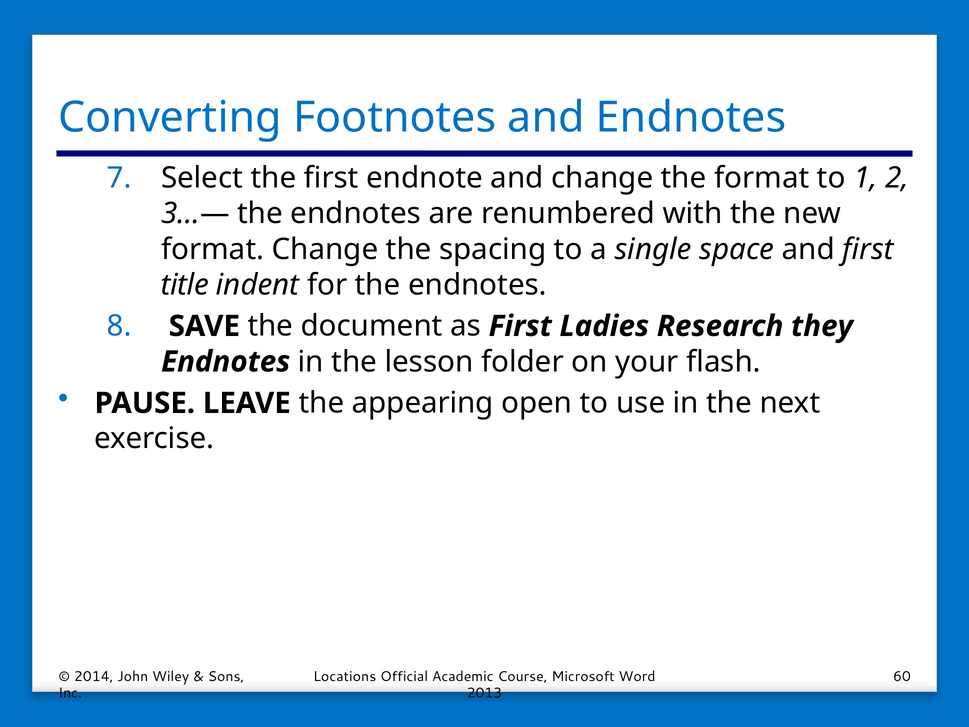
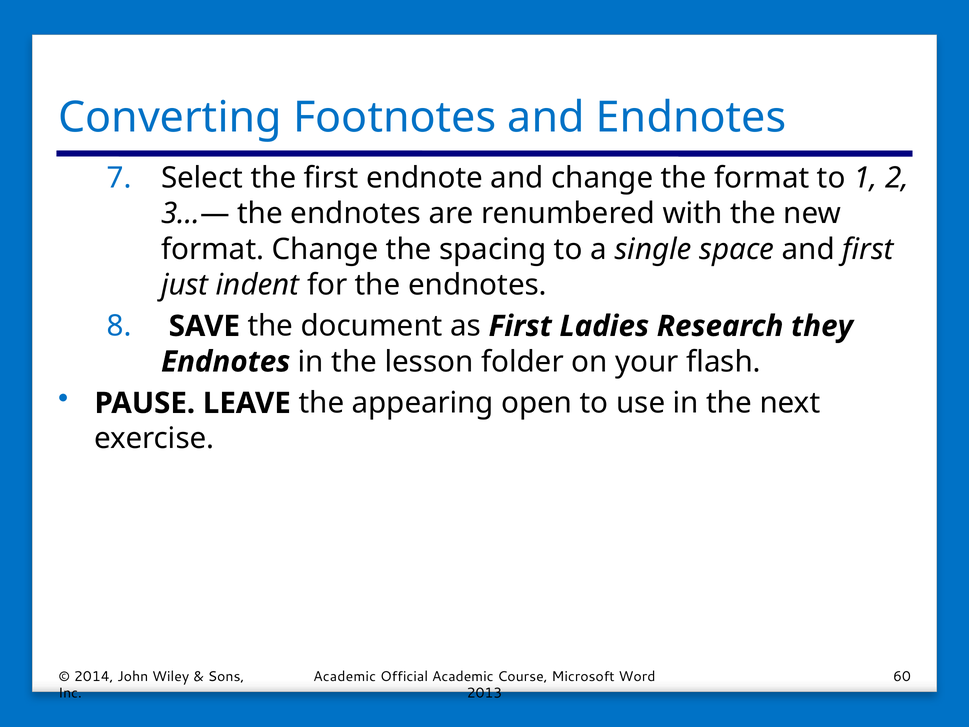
title: title -> just
Locations at (345, 676): Locations -> Academic
